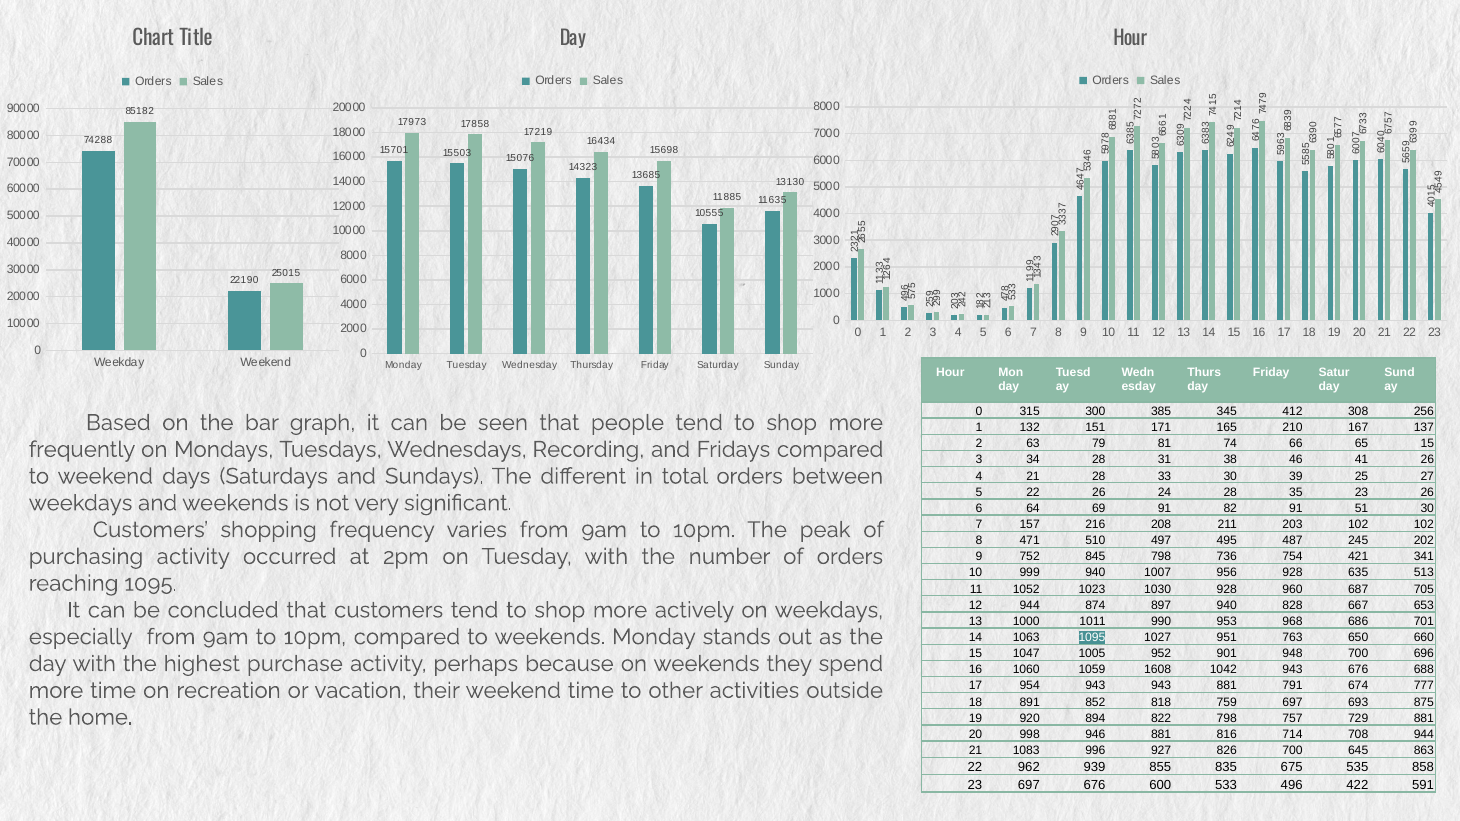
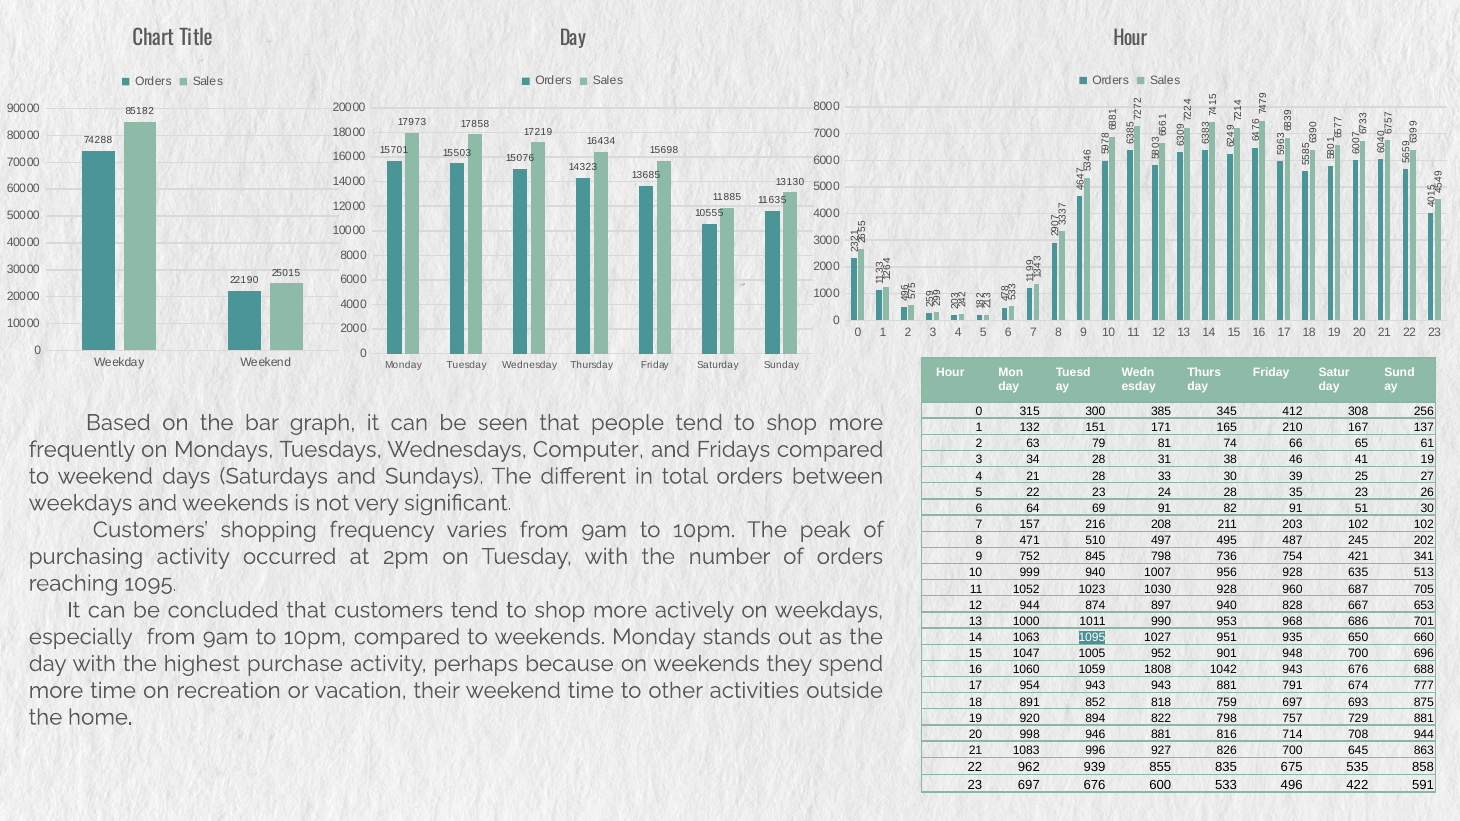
65 15: 15 -> 61
Recording: Recording -> Computer
41 26: 26 -> 19
5 22 26: 26 -> 23
763: 763 -> 935
1608: 1608 -> 1808
